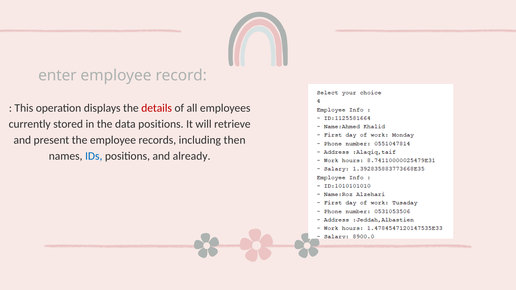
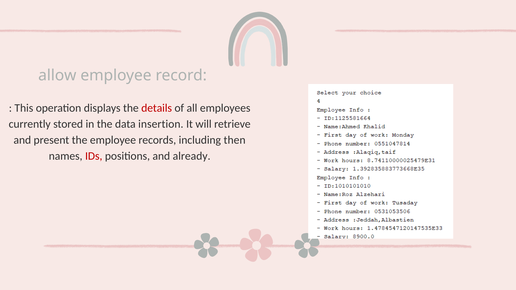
enter: enter -> allow
data positions: positions -> insertion
IDs colour: blue -> red
